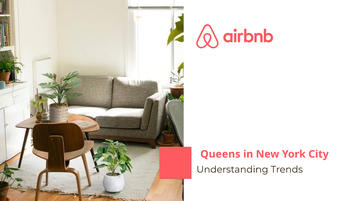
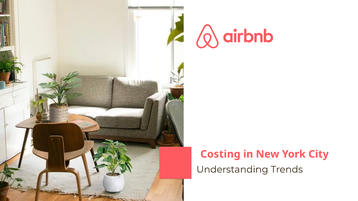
Queens: Queens -> Costing
